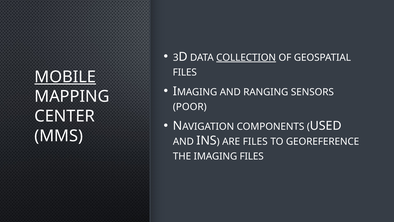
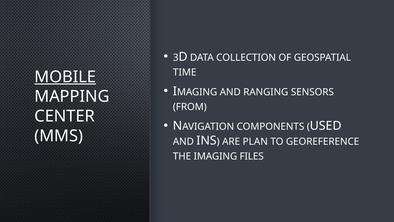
COLLECTION underline: present -> none
FILES at (185, 72): FILES -> TIME
POOR: POOR -> FROM
ARE FILES: FILES -> PLAN
